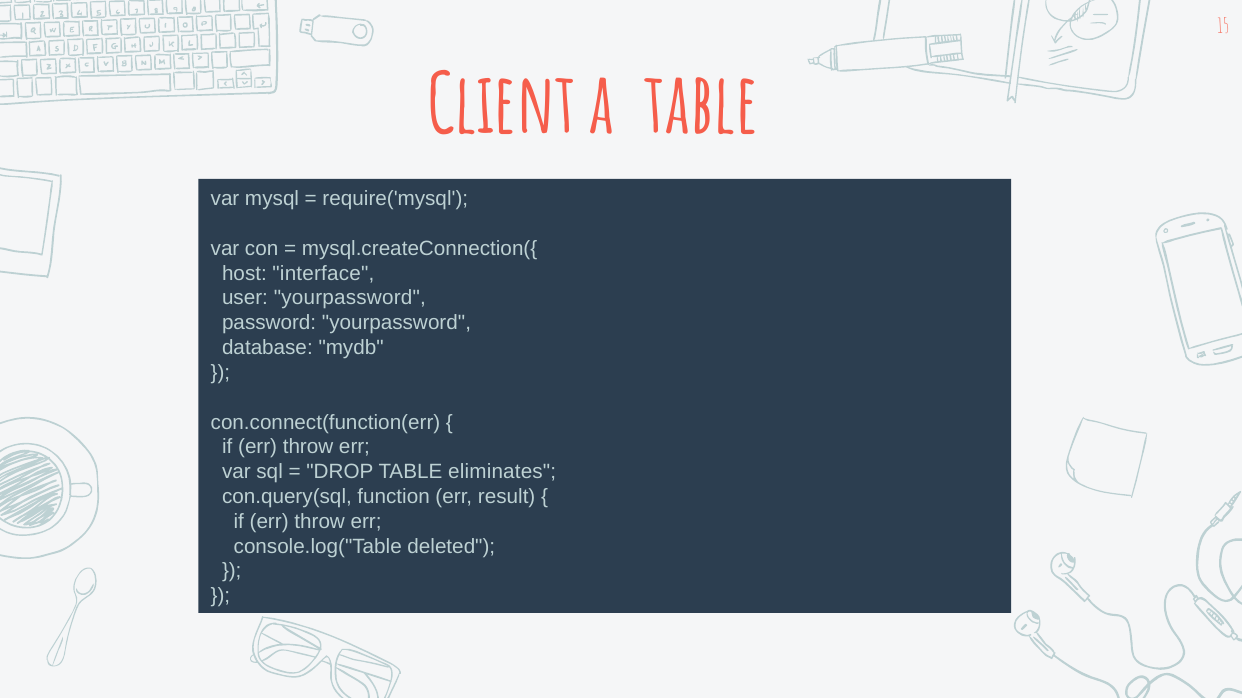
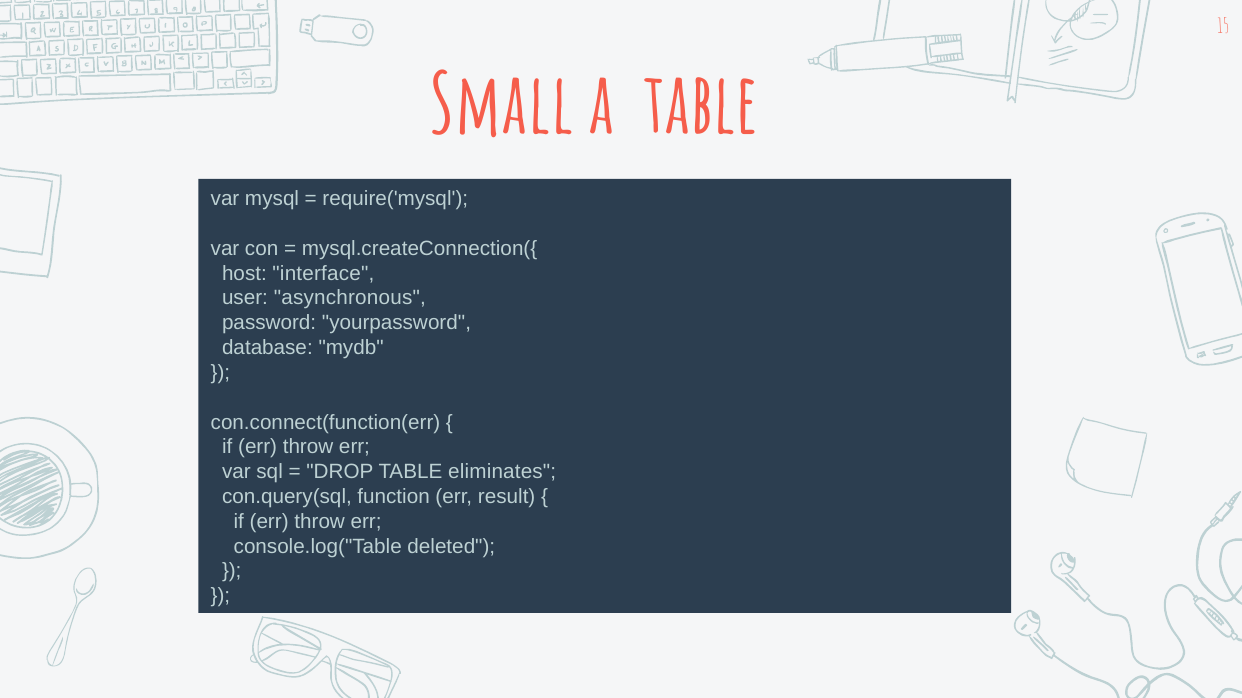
Client: Client -> Small
user yourpassword: yourpassword -> asynchronous
